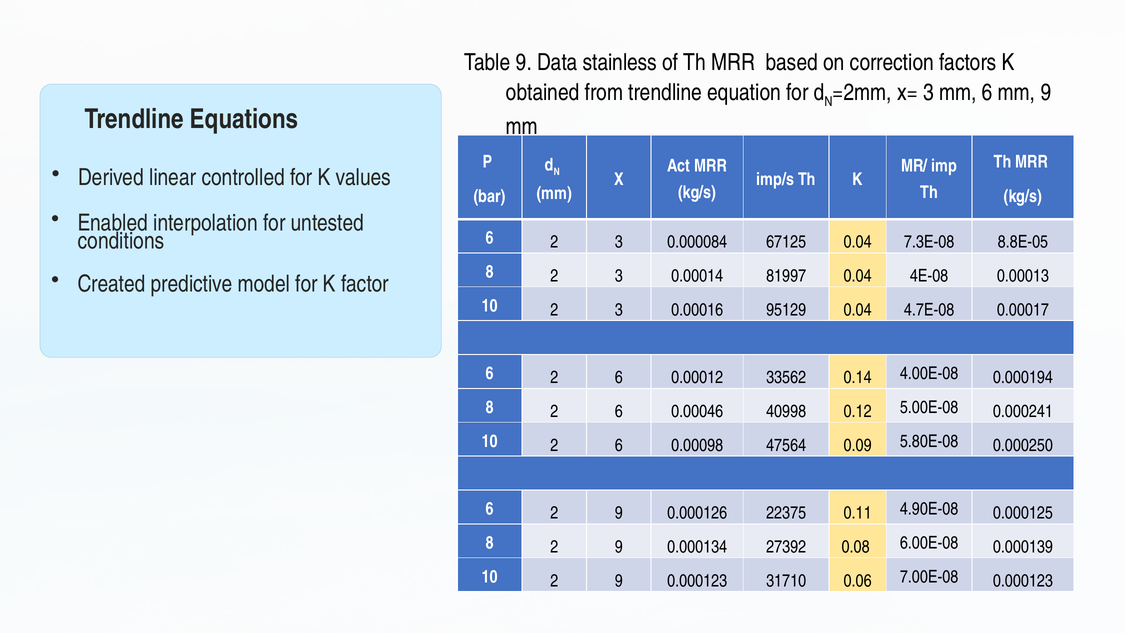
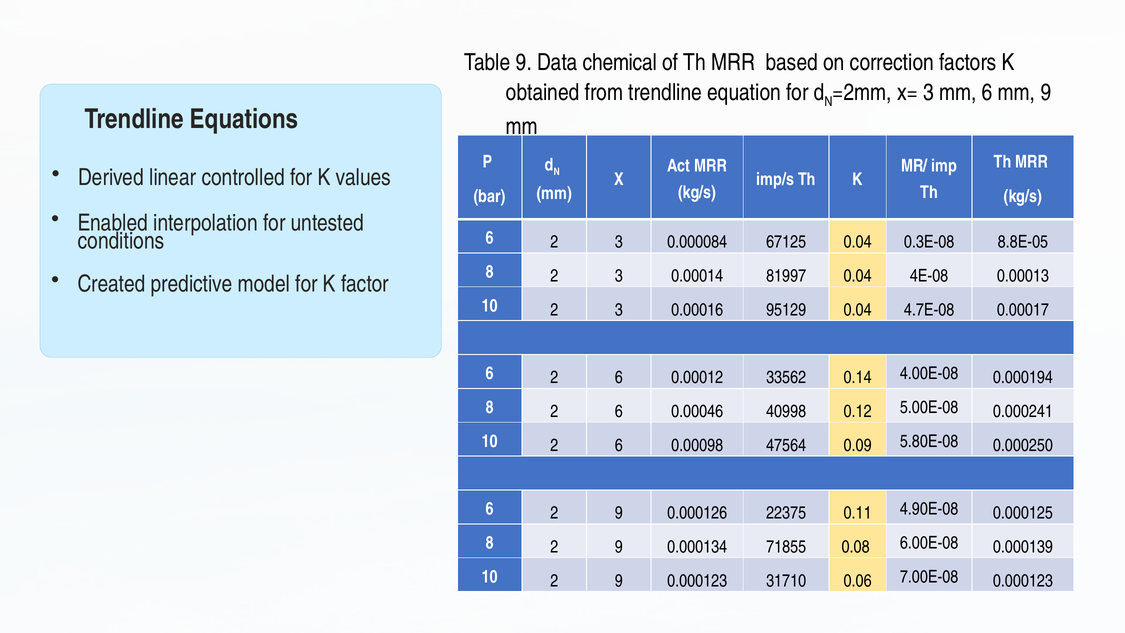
stainless: stainless -> chemical
7.3E-08: 7.3E-08 -> 0.3E-08
27392: 27392 -> 71855
